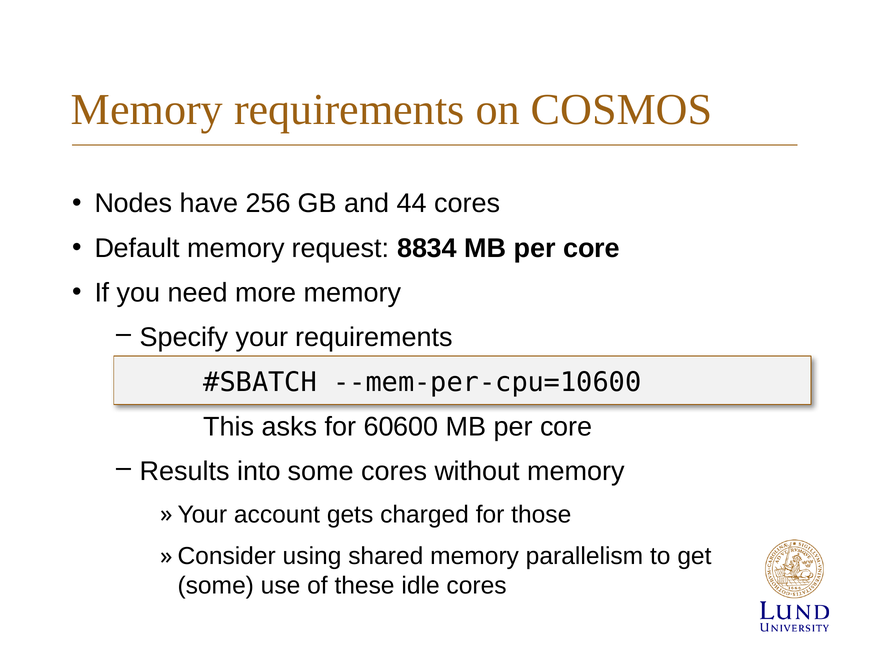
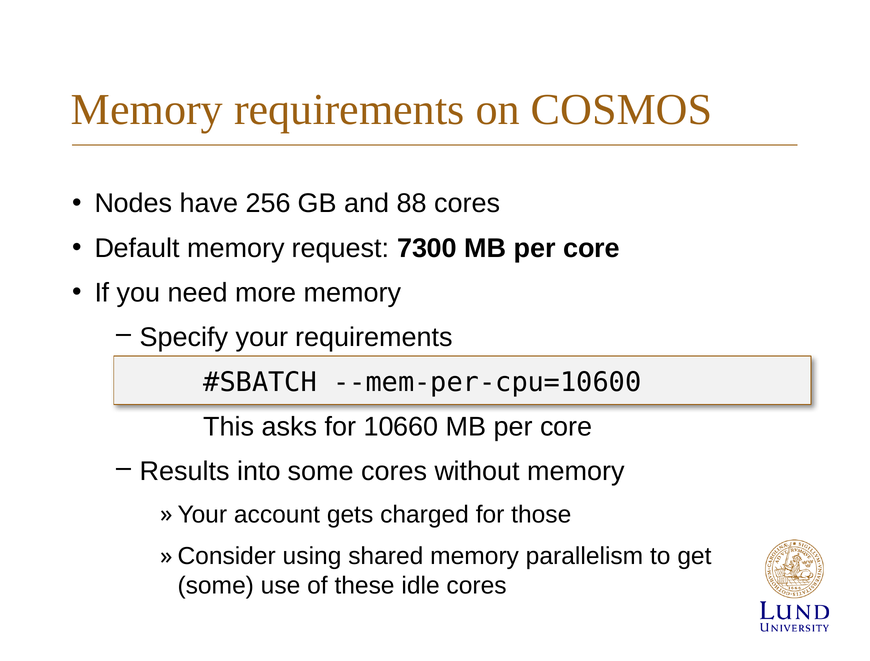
44: 44 -> 88
8834: 8834 -> 7300
60600: 60600 -> 10660
